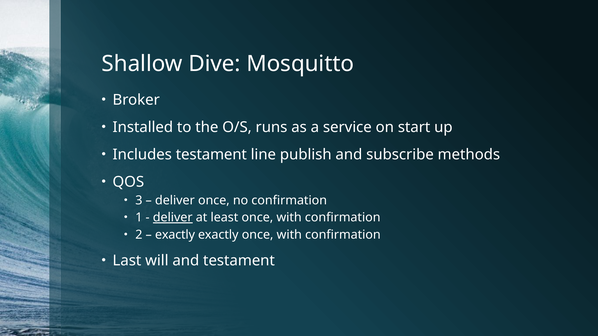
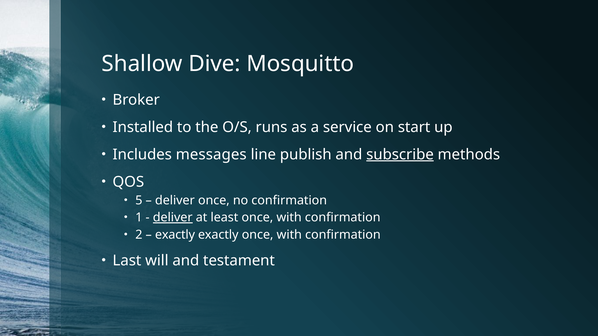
Includes testament: testament -> messages
subscribe underline: none -> present
3: 3 -> 5
